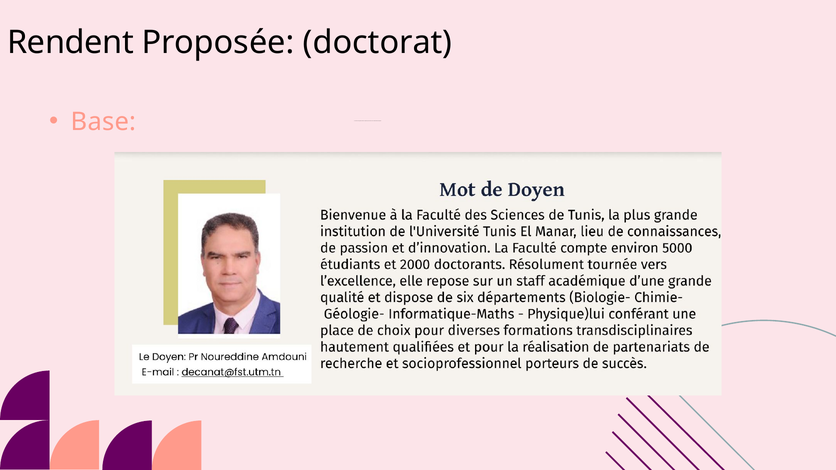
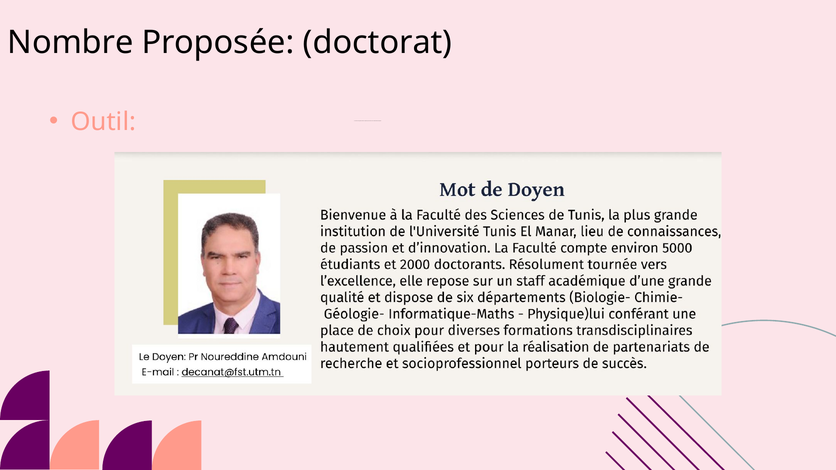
Rendent: Rendent -> Nombre
Base: Base -> Outil
